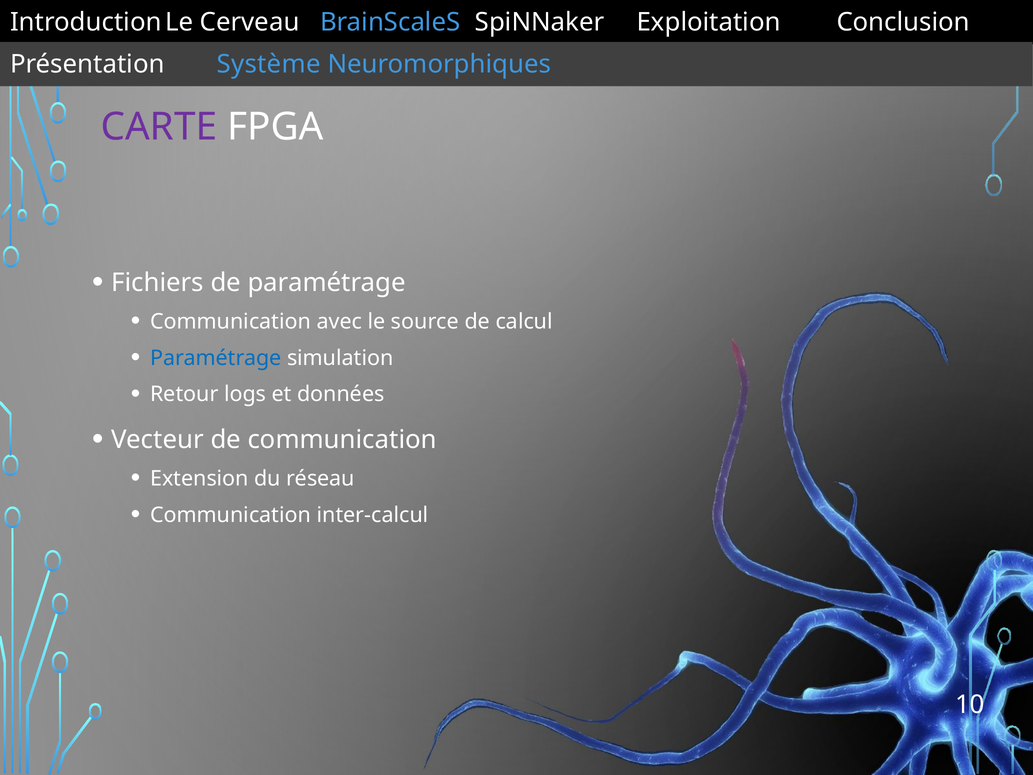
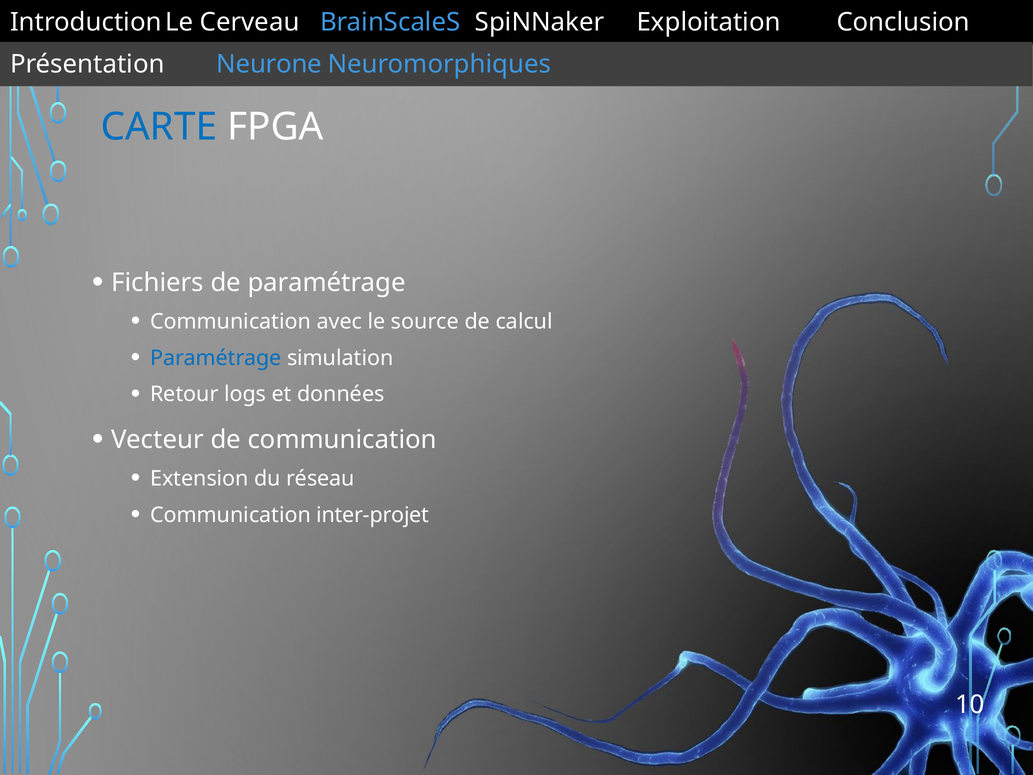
Système: Système -> Neurone
CARTE colour: purple -> blue
inter-calcul: inter-calcul -> inter-projet
